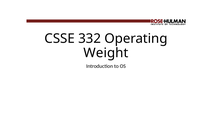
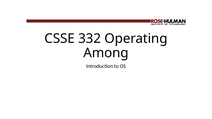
Weight: Weight -> Among
